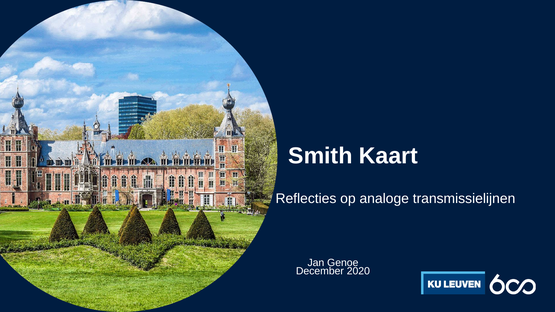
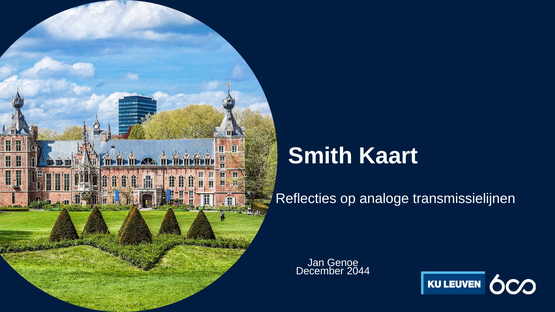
2020: 2020 -> 2044
